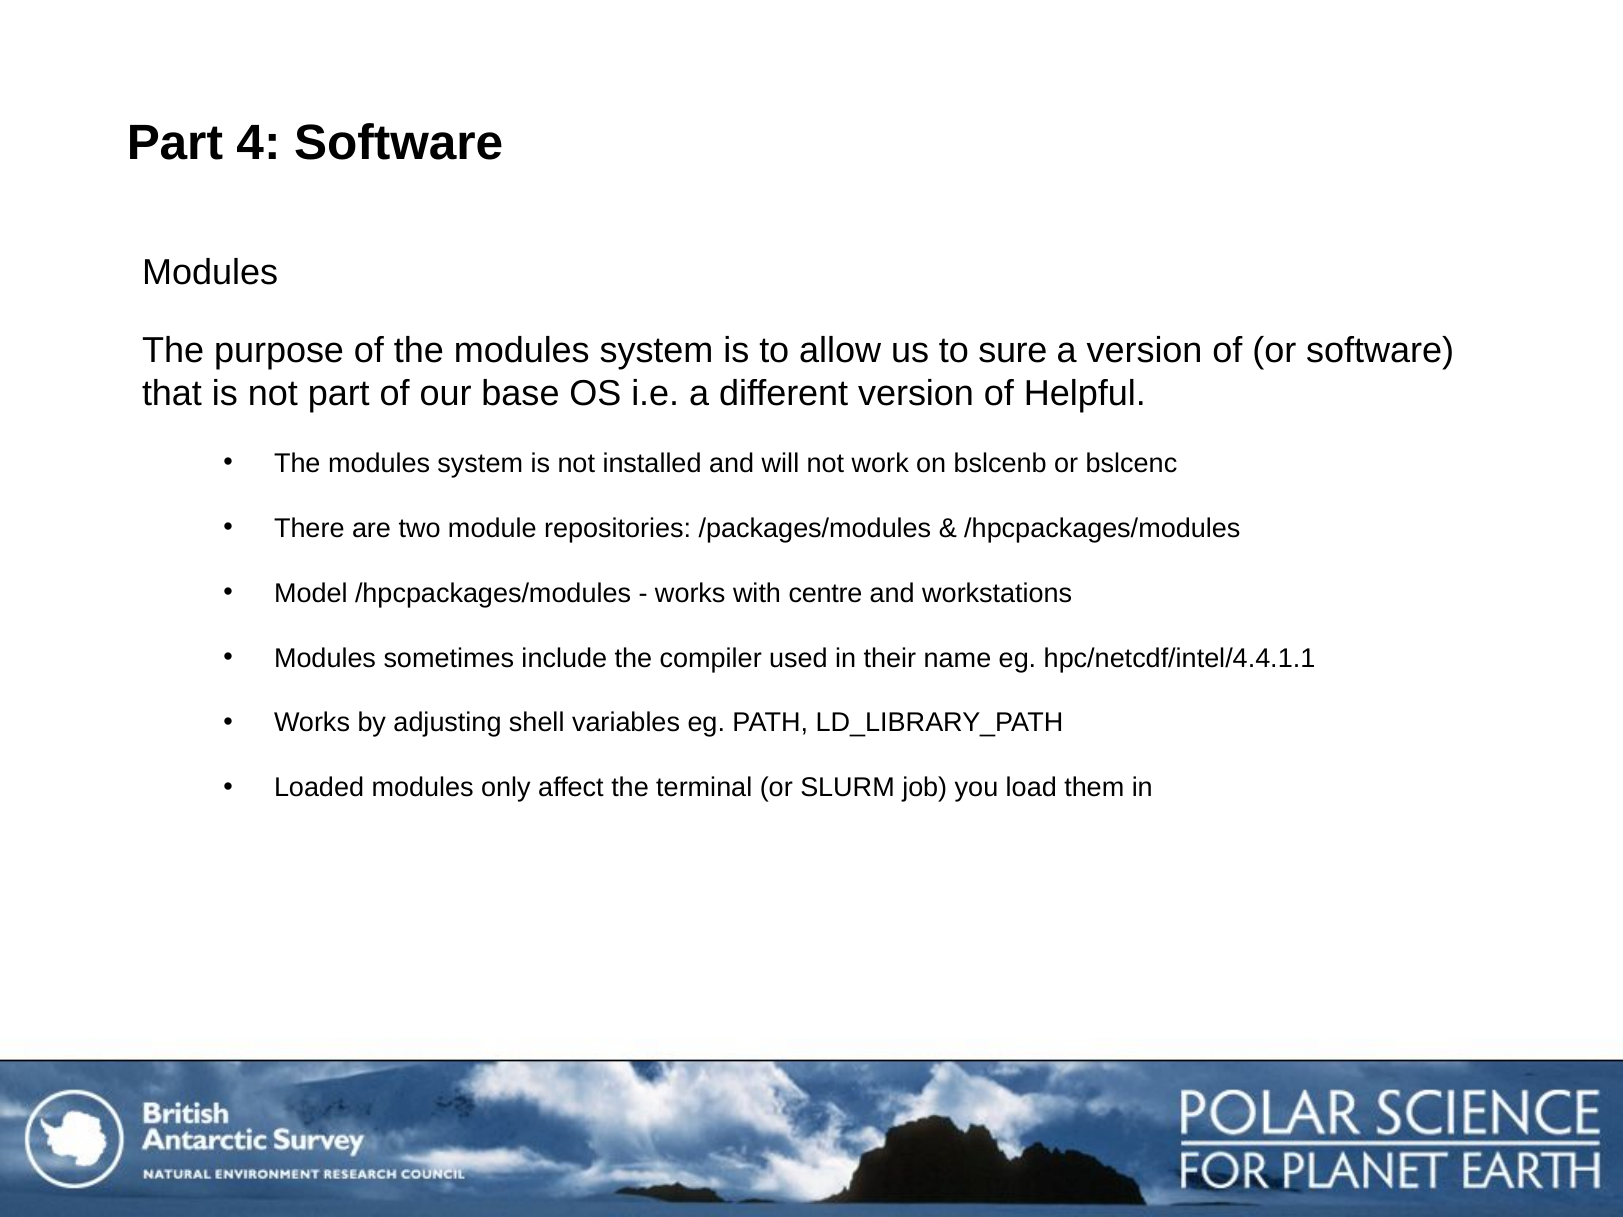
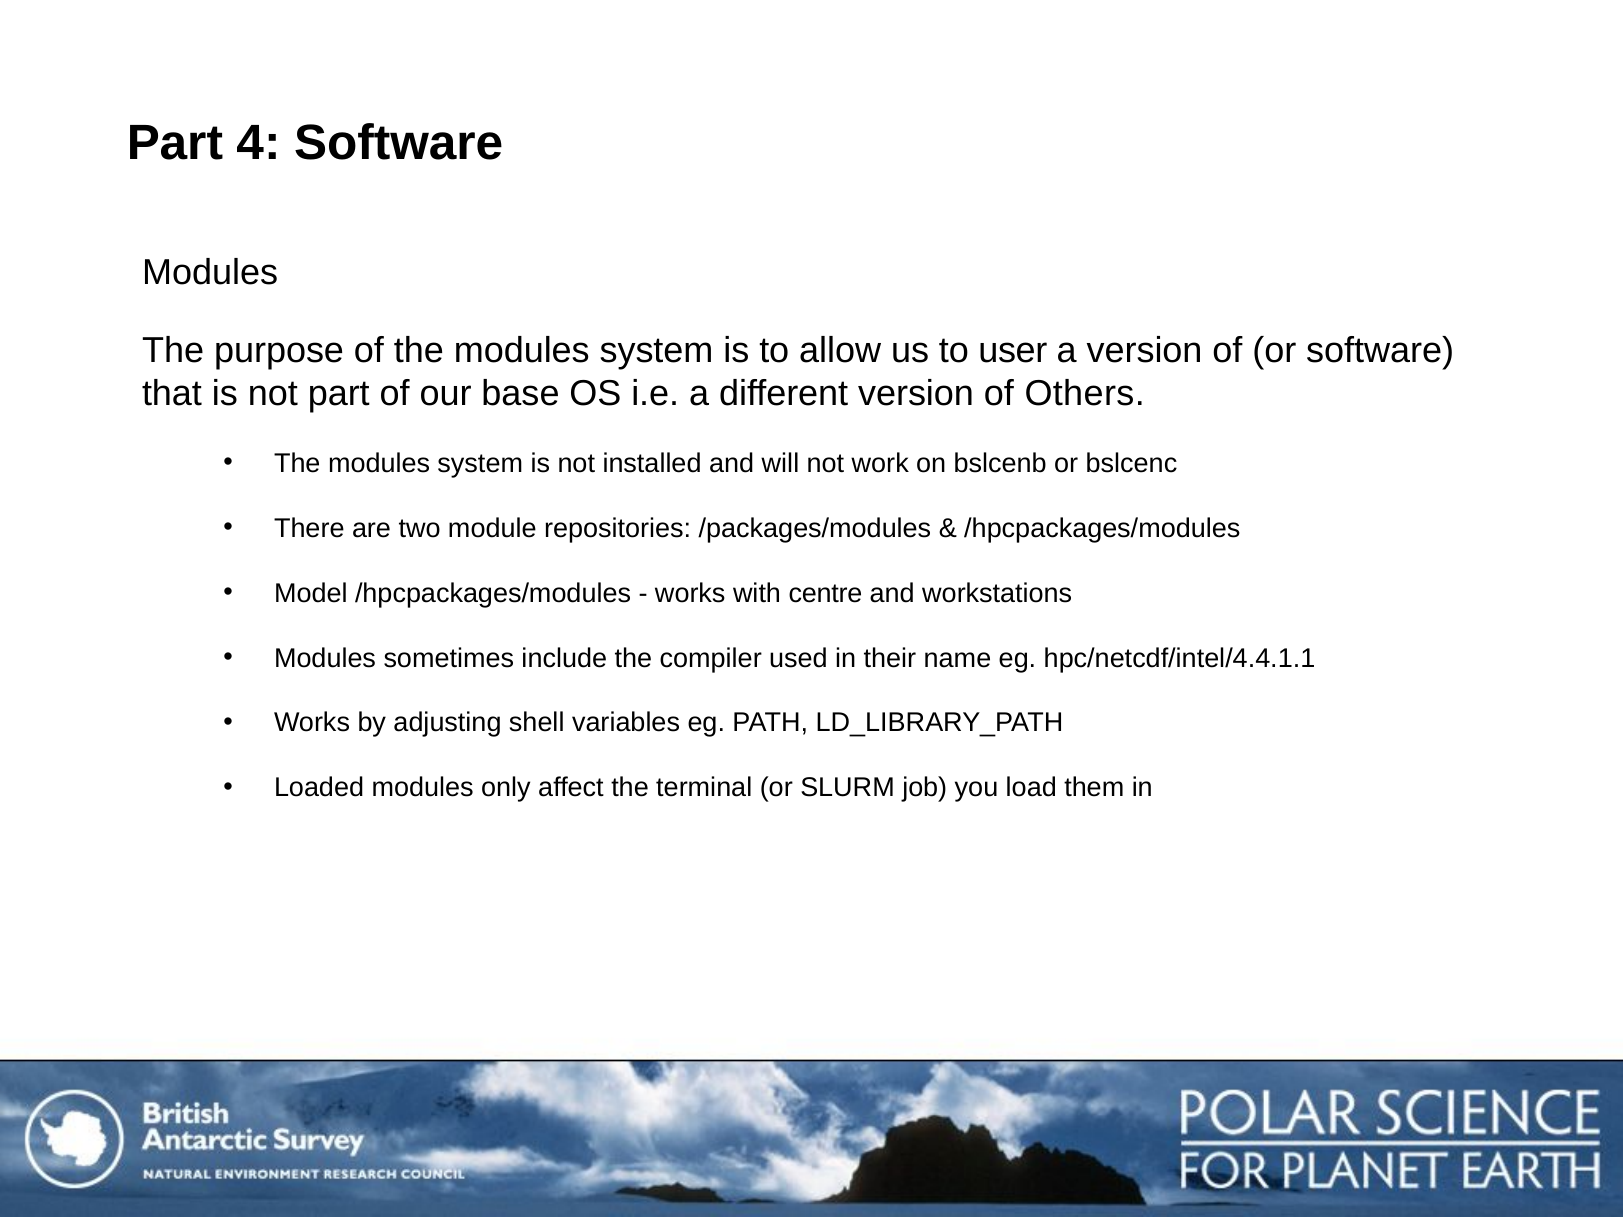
sure: sure -> user
Helpful: Helpful -> Others
